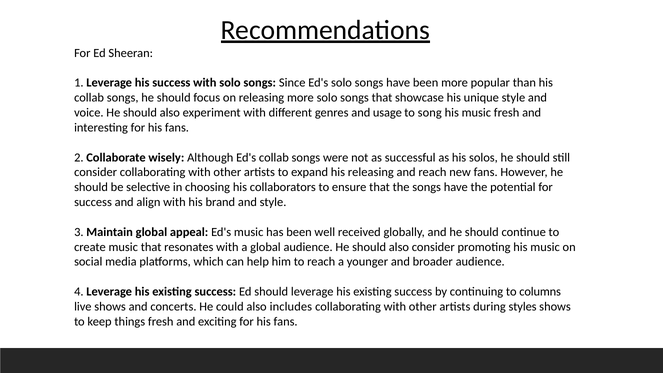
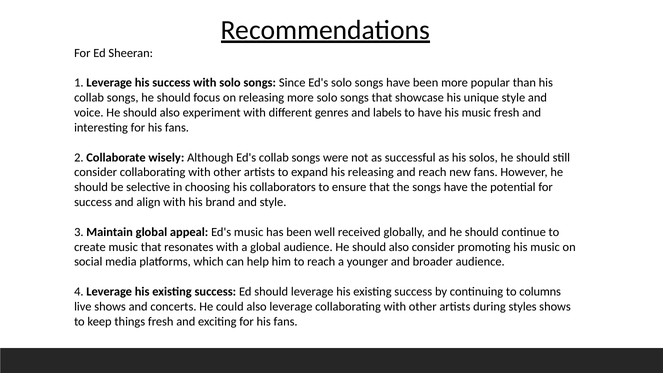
usage: usage -> labels
to song: song -> have
also includes: includes -> leverage
